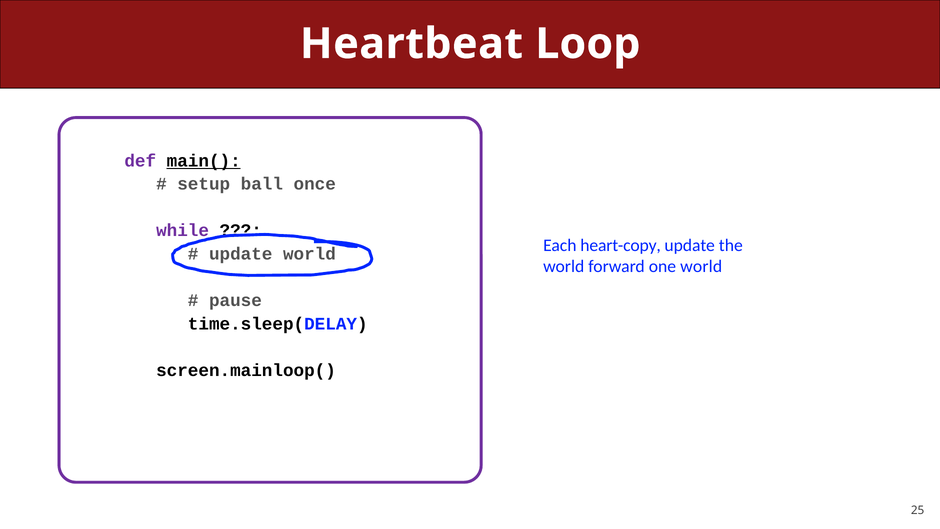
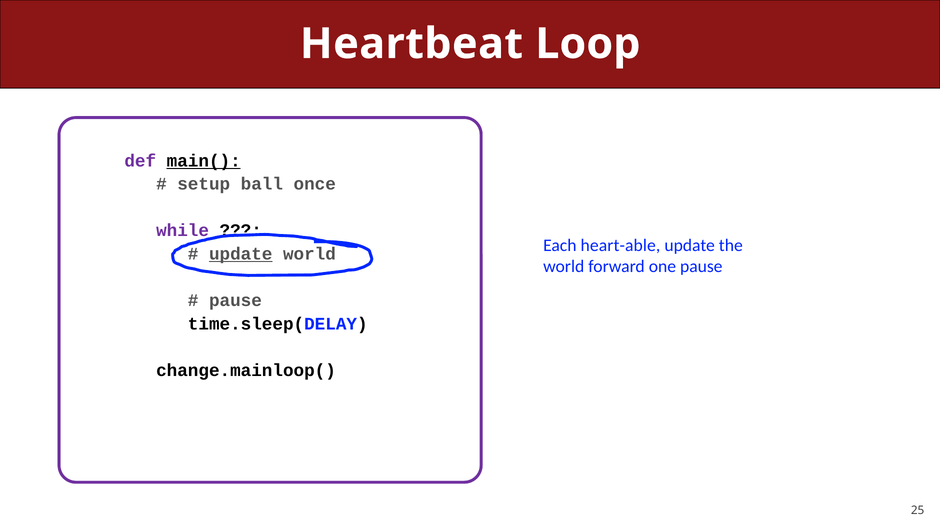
heart-copy: heart-copy -> heart-able
update at (241, 254) underline: none -> present
one world: world -> pause
screen.mainloop(: screen.mainloop( -> change.mainloop(
